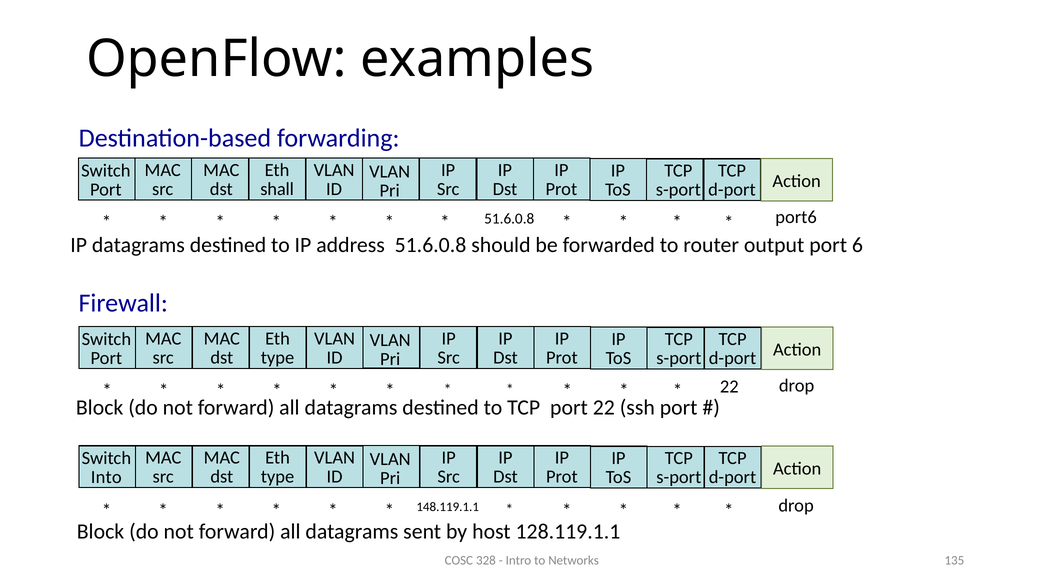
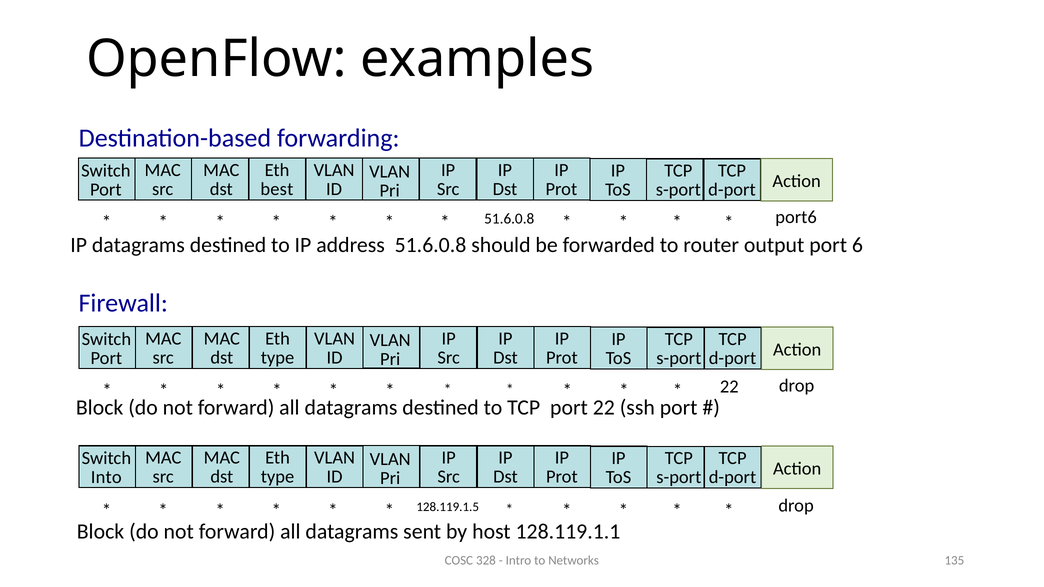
shall: shall -> best
148.119.1.1: 148.119.1.1 -> 128.119.1.5
